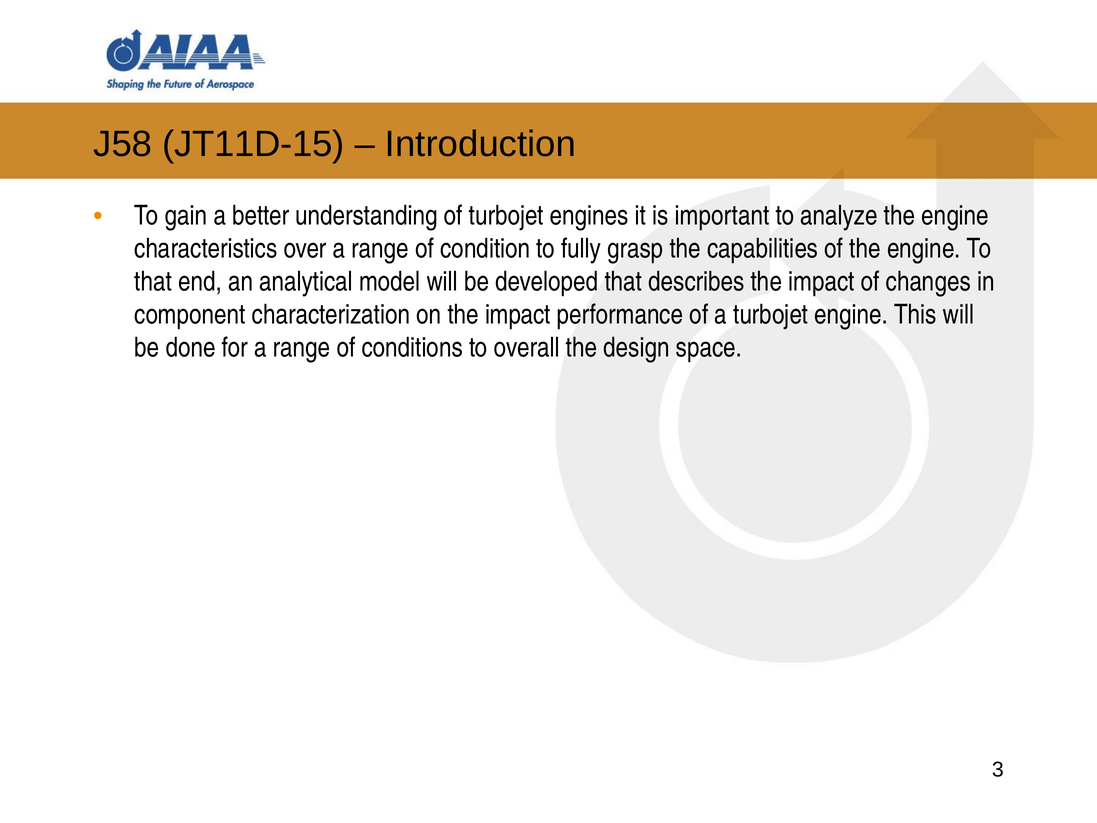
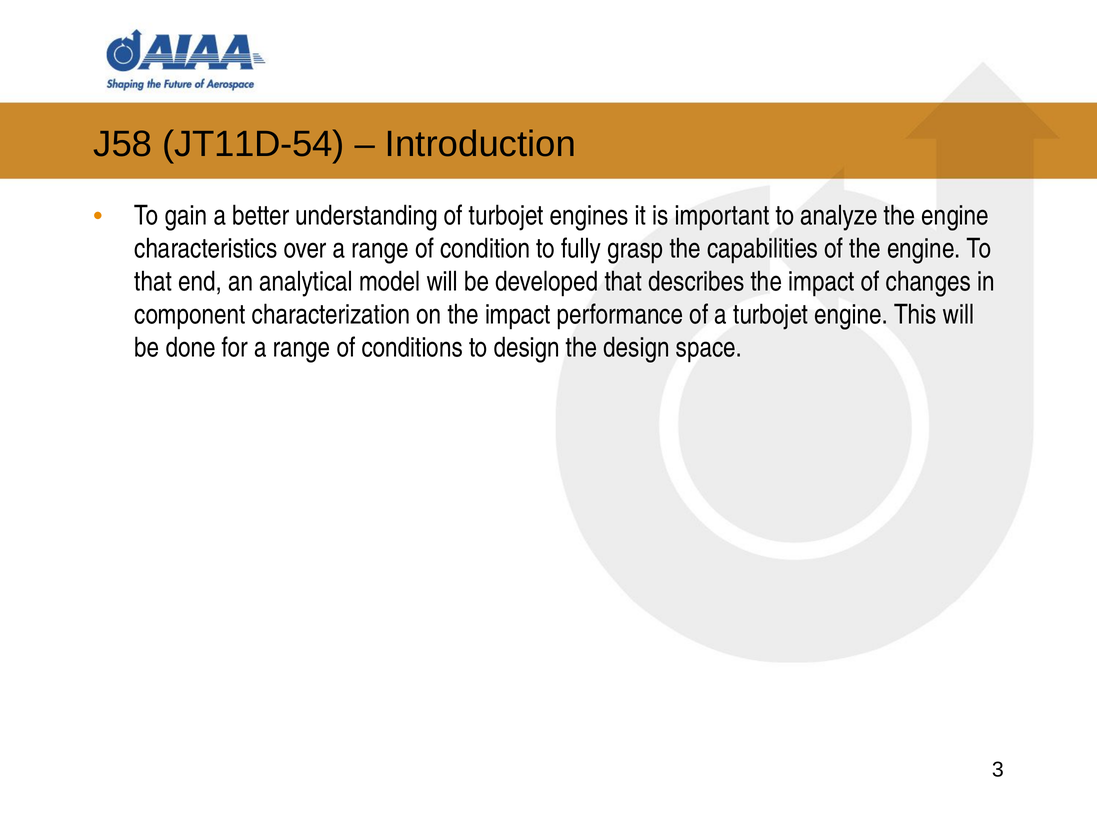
JT11D-15: JT11D-15 -> JT11D-54
to overall: overall -> design
